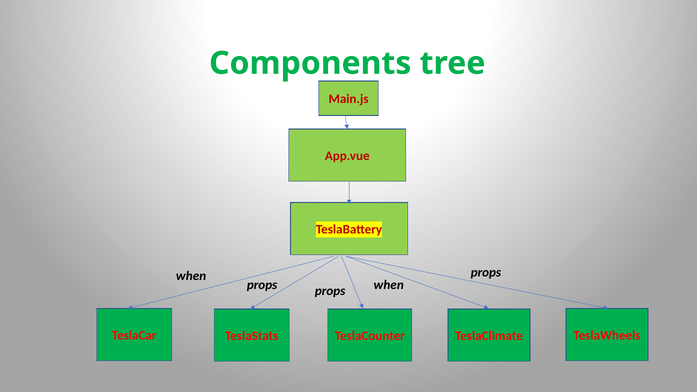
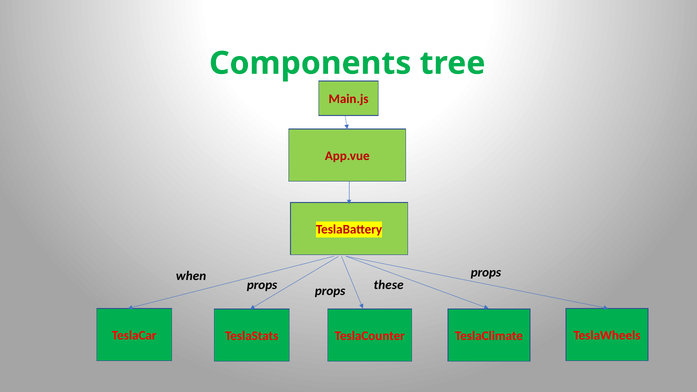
props props when: when -> these
